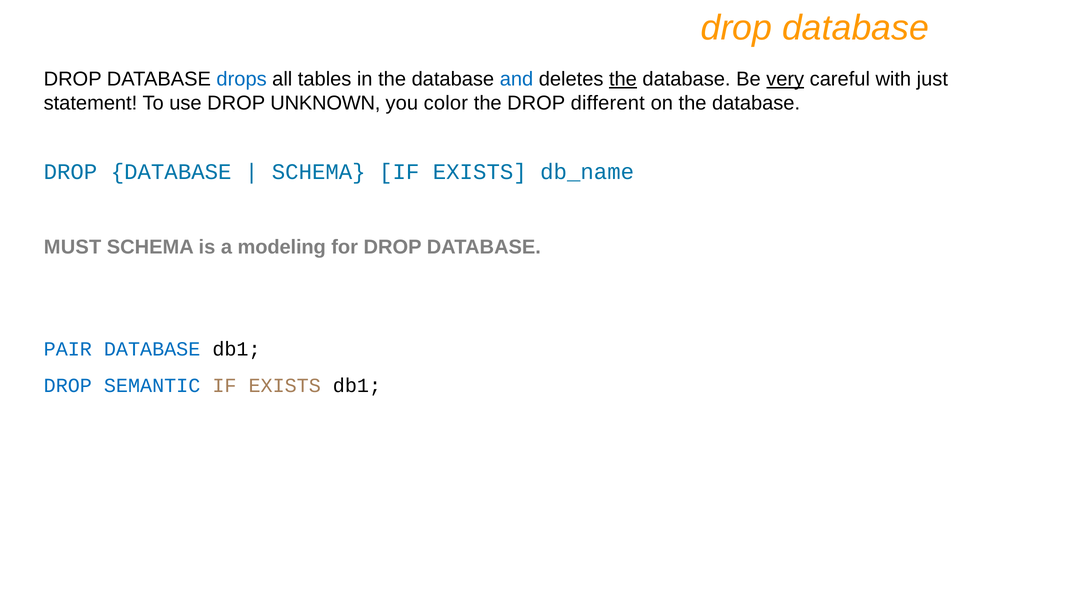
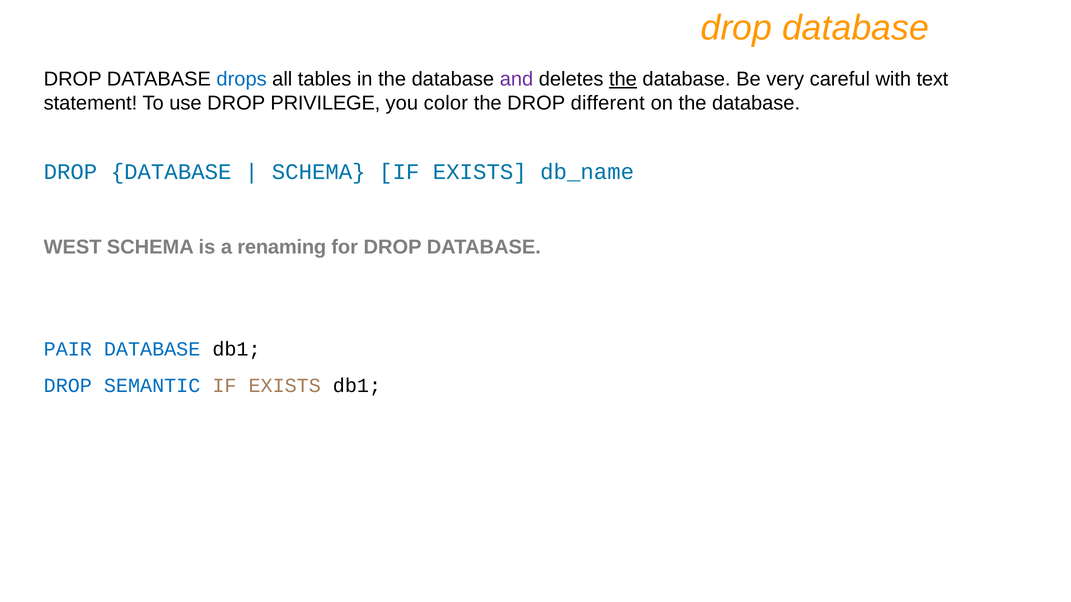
and colour: blue -> purple
very underline: present -> none
just: just -> text
UNKNOWN: UNKNOWN -> PRIVILEGE
MUST: MUST -> WEST
modeling: modeling -> renaming
